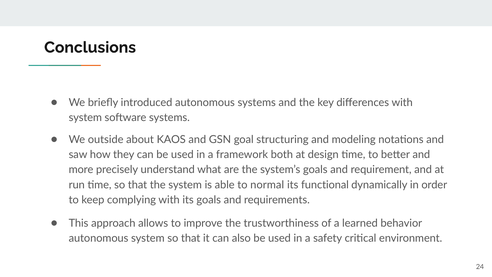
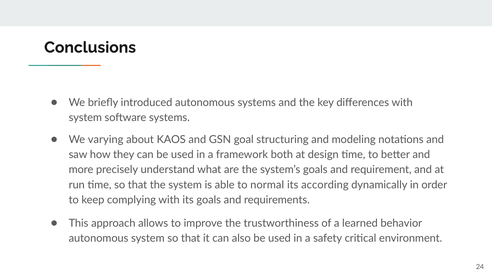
outside: outside -> varying
functional: functional -> according
